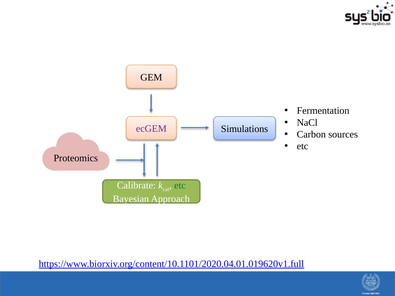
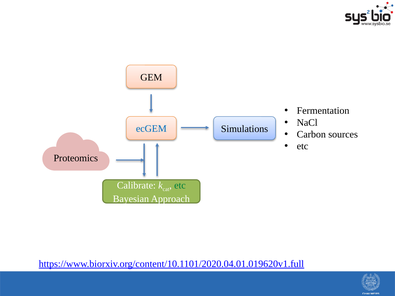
ecGEM colour: purple -> blue
